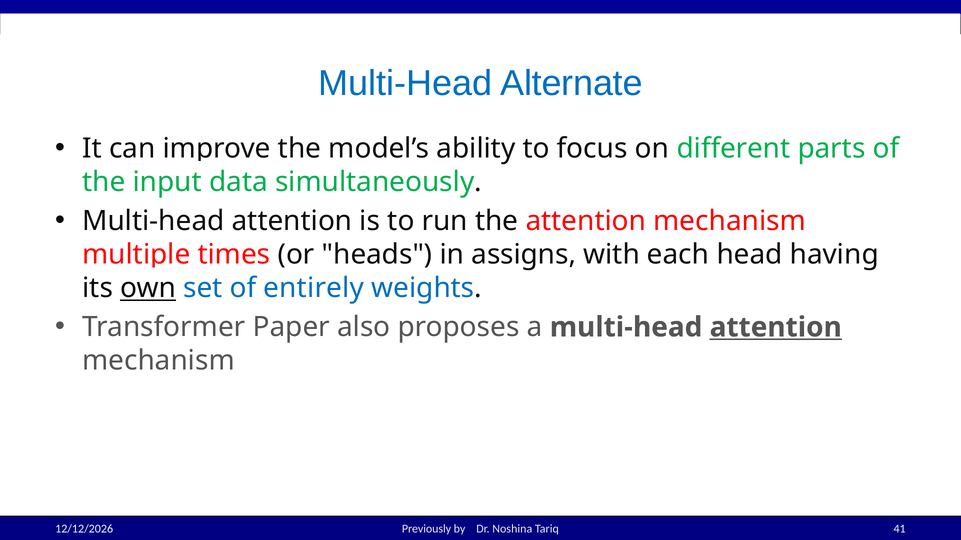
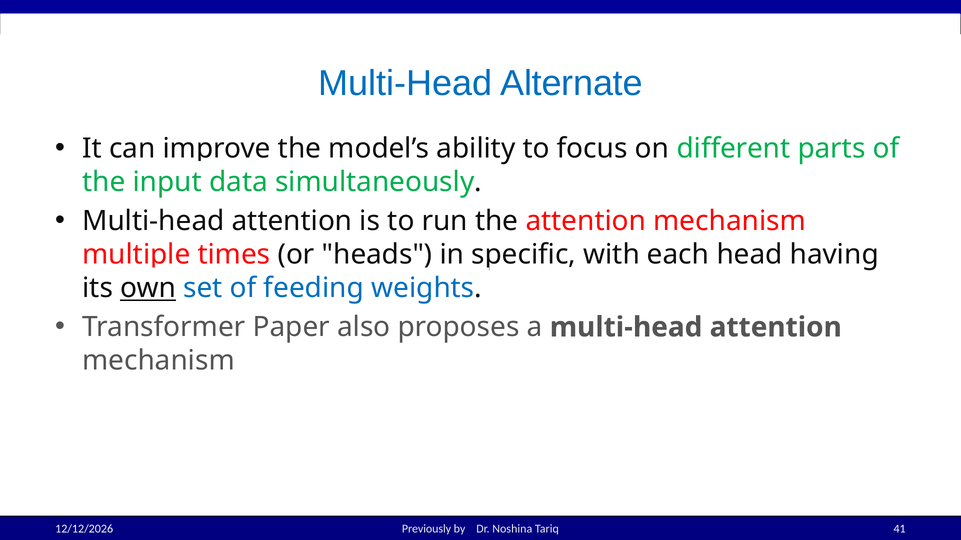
assigns: assigns -> specific
entirely: entirely -> feeding
attention at (776, 328) underline: present -> none
